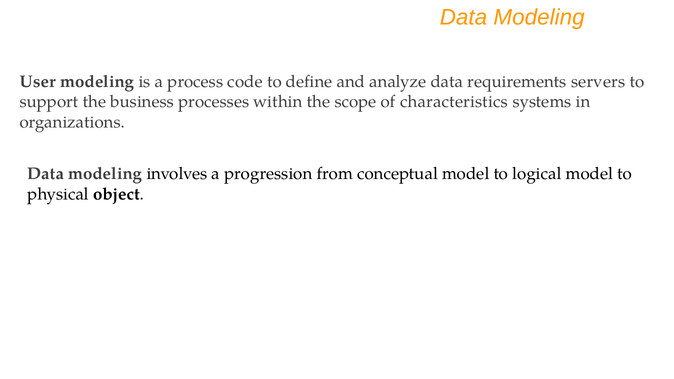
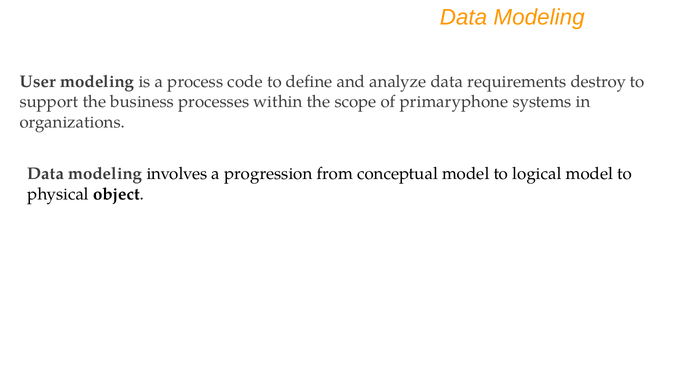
servers: servers -> destroy
characteristics: characteristics -> primaryphone
